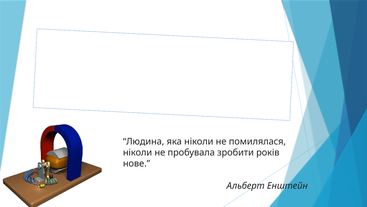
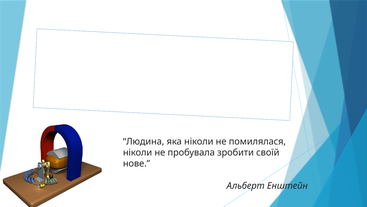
років: років -> своїй
